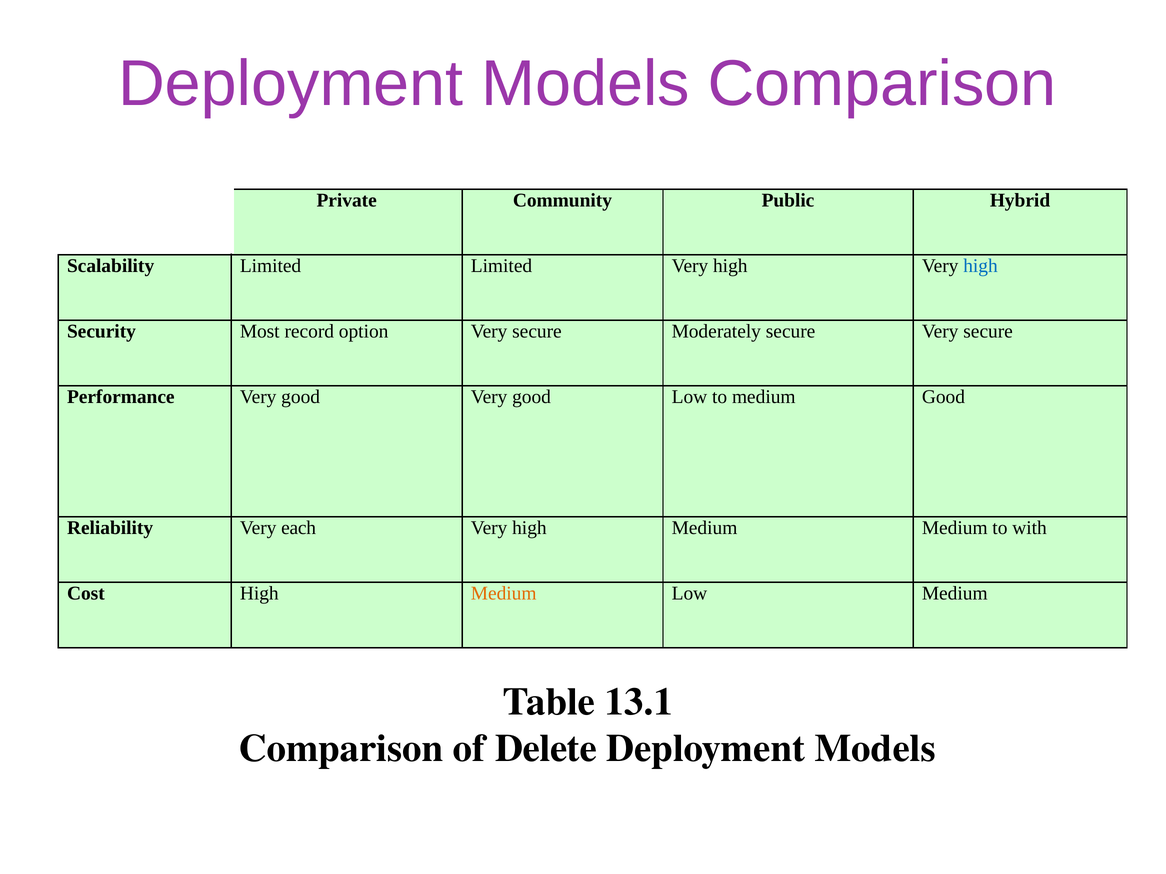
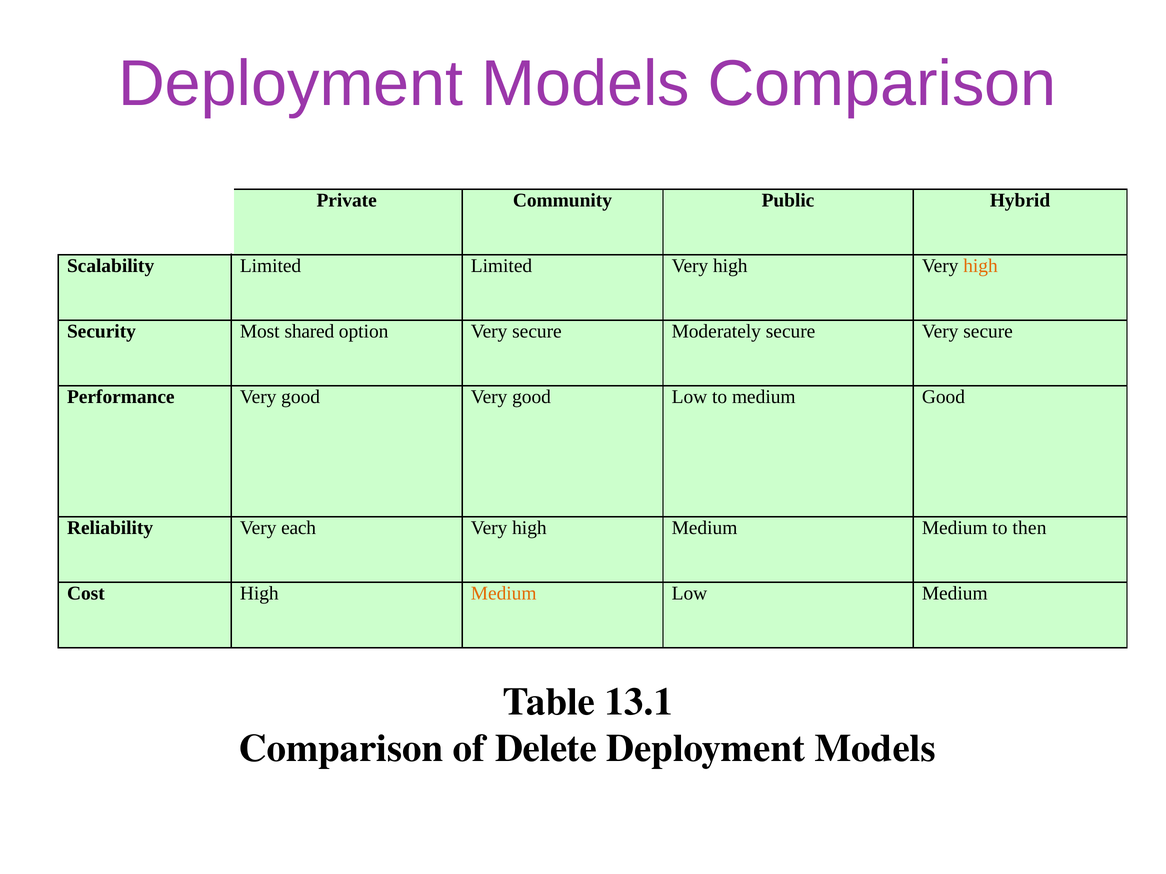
high at (981, 266) colour: blue -> orange
record: record -> shared
with: with -> then
